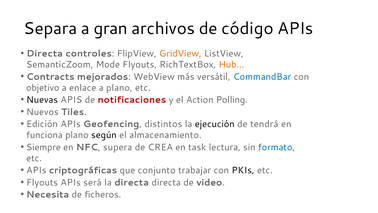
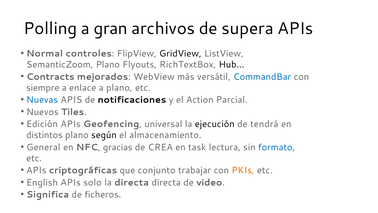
Separa: Separa -> Polling
código: código -> supera
Directa at (45, 53): Directa -> Normal
GridView colour: orange -> black
SemanticZoom Mode: Mode -> Plano
Hub… colour: orange -> black
objetivo: objetivo -> siempre
Nuevas colour: black -> blue
notificaciones colour: red -> black
Polling: Polling -> Parcial
distintos: distintos -> universal
funciona: funciona -> distintos
Siempre: Siempre -> General
supera: supera -> gracias
PKIs colour: black -> orange
Flyouts at (42, 182): Flyouts -> English
será: será -> solo
Necesita: Necesita -> Significa
